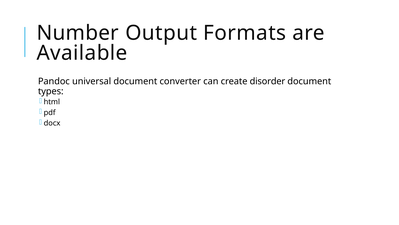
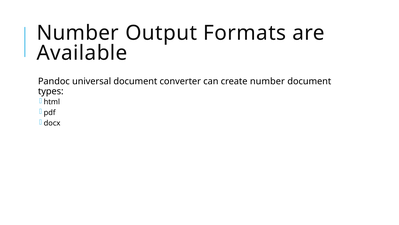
create disorder: disorder -> number
